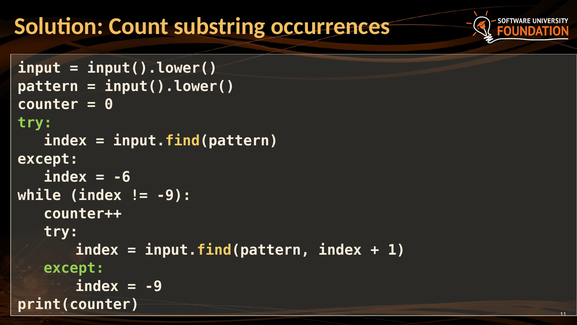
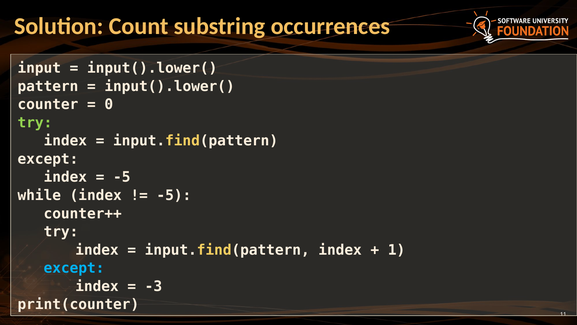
-6 at (122, 177): -6 -> -5
-9 at (174, 195): -9 -> -5
except at (74, 268) colour: light green -> light blue
-9 at (153, 286): -9 -> -3
